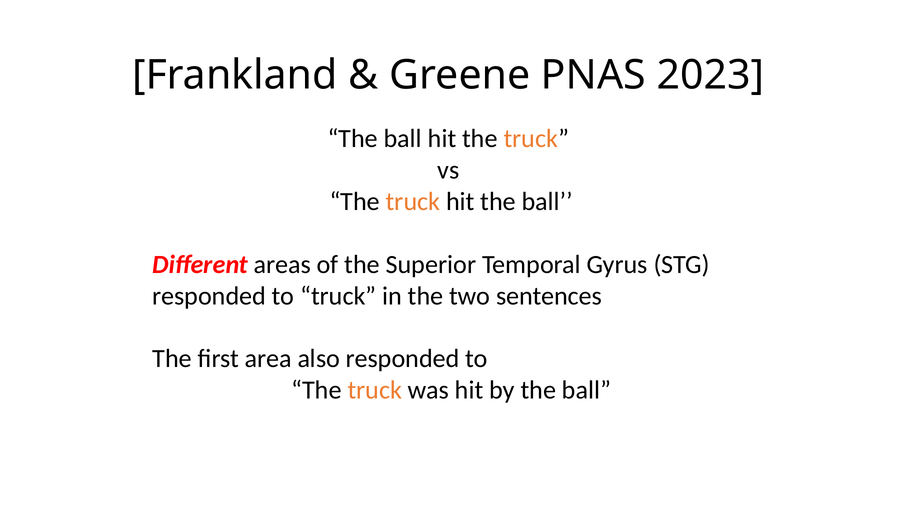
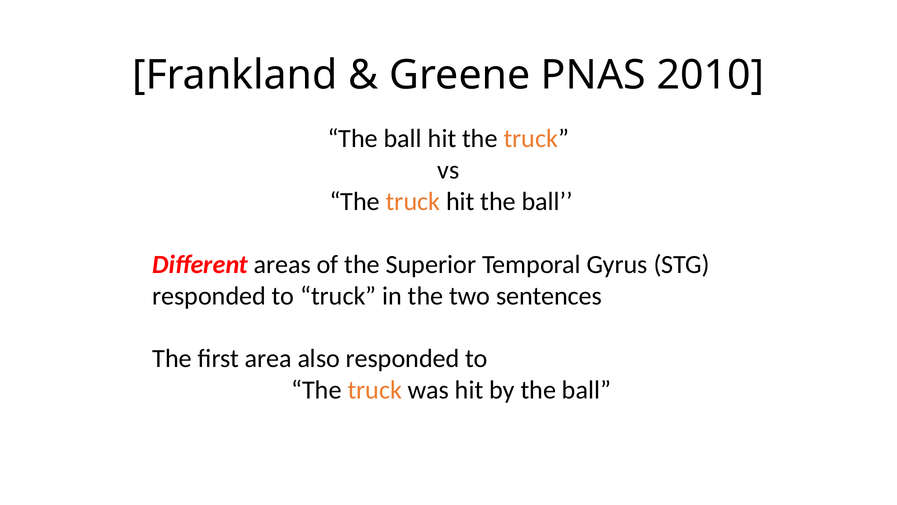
2023: 2023 -> 2010
